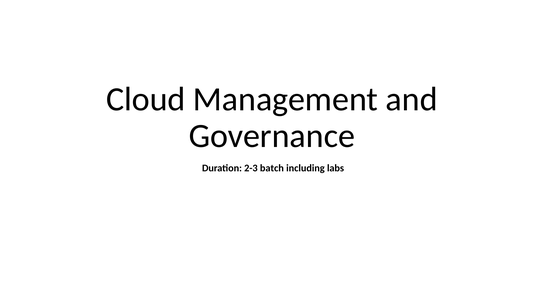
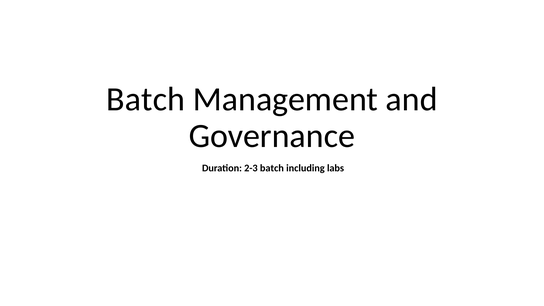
Cloud at (146, 99): Cloud -> Batch
